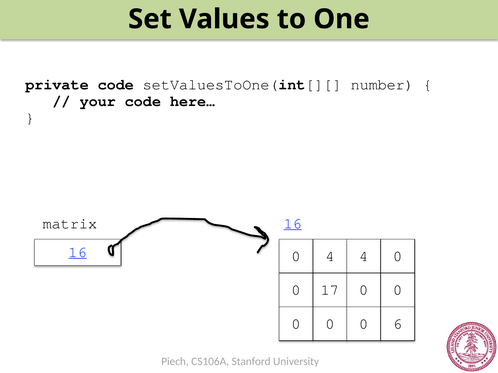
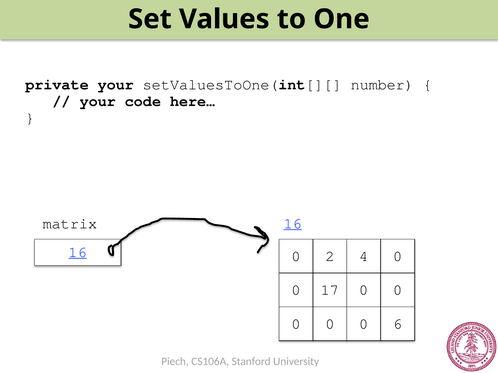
private code: code -> your
0 4: 4 -> 2
